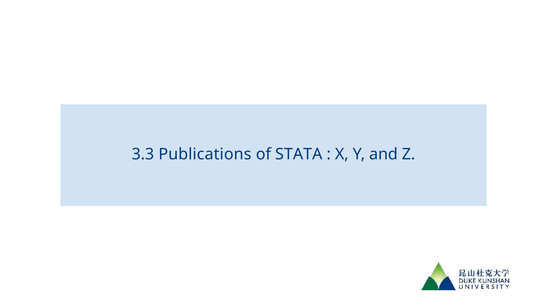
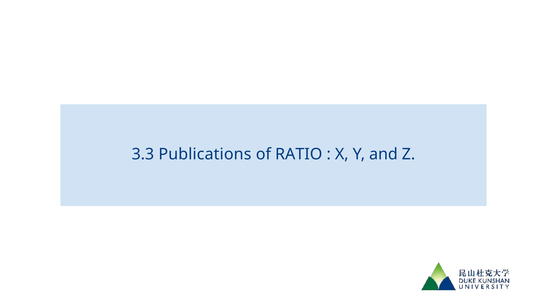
STATA: STATA -> RATIO
